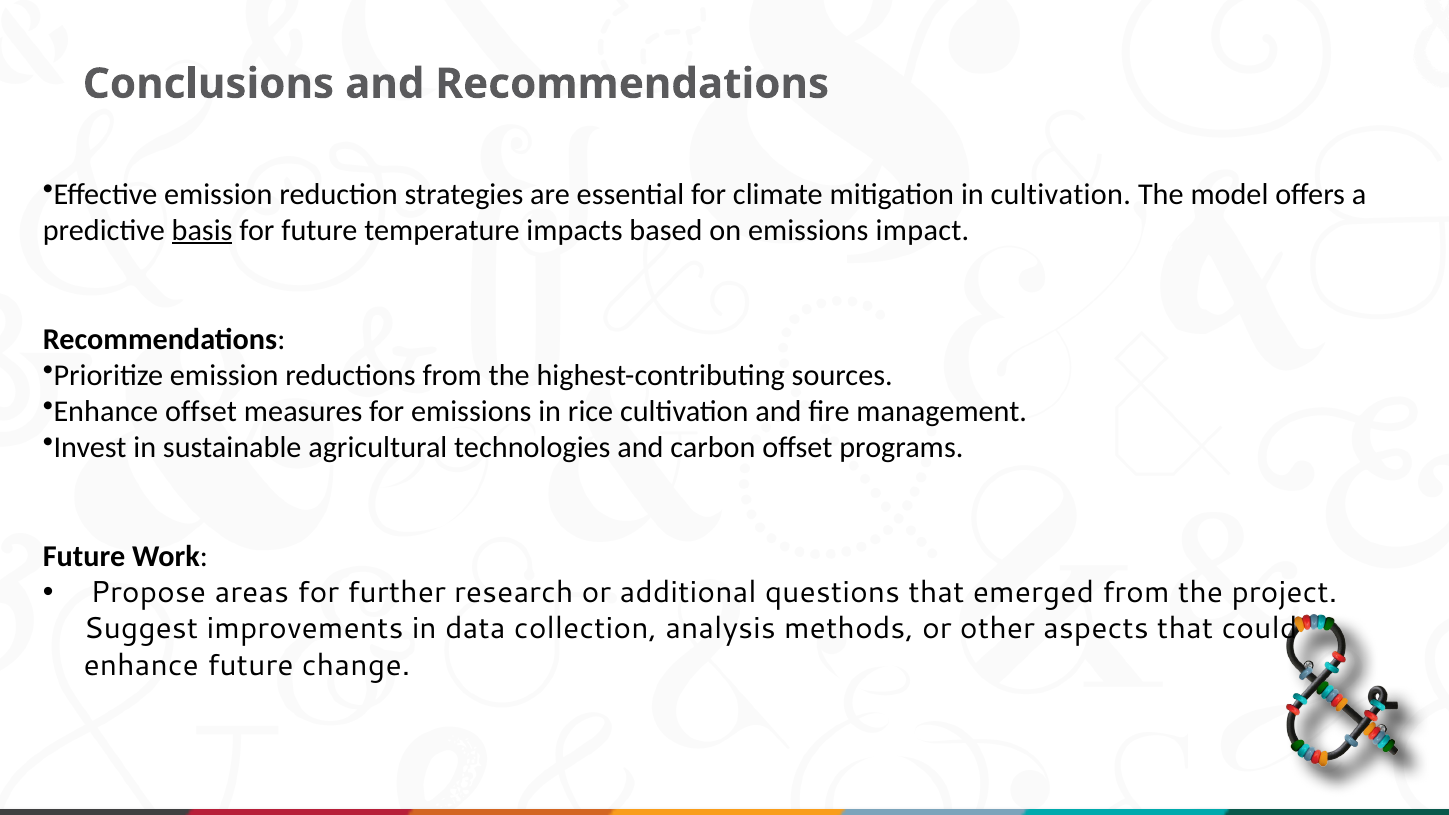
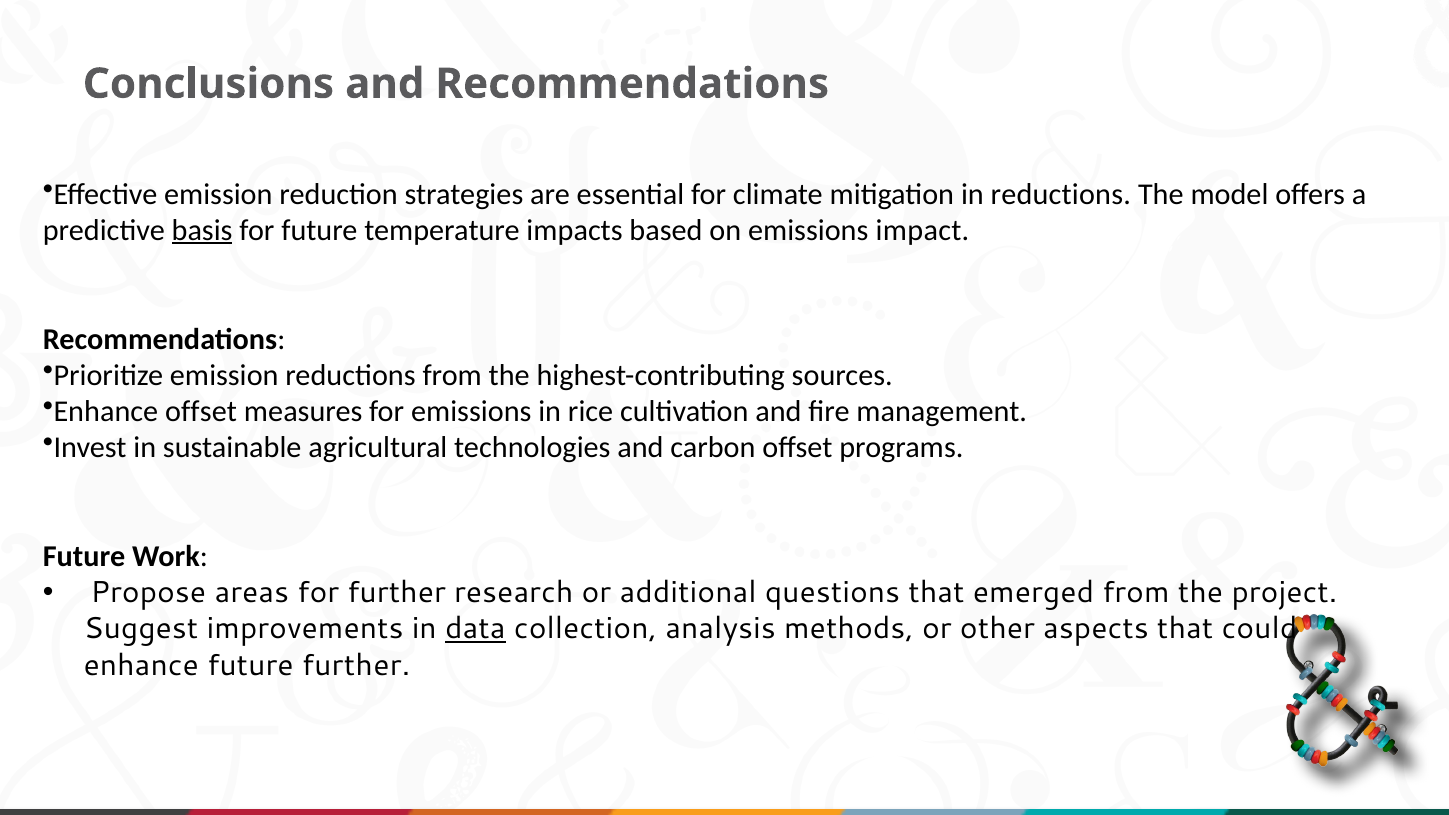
in cultivation: cultivation -> reductions
data underline: none -> present
future change: change -> further
